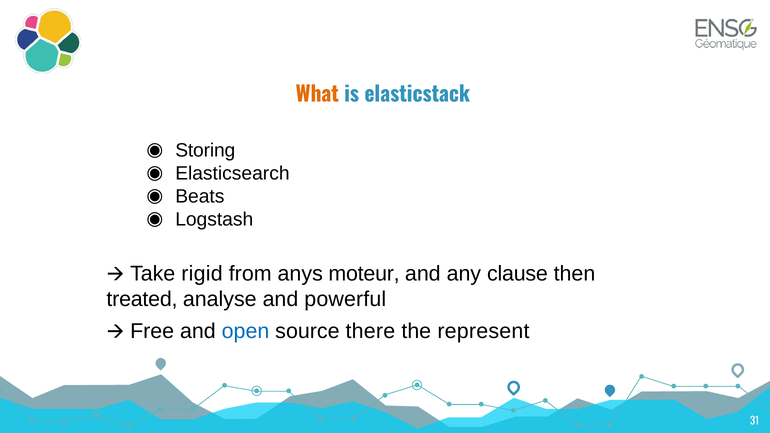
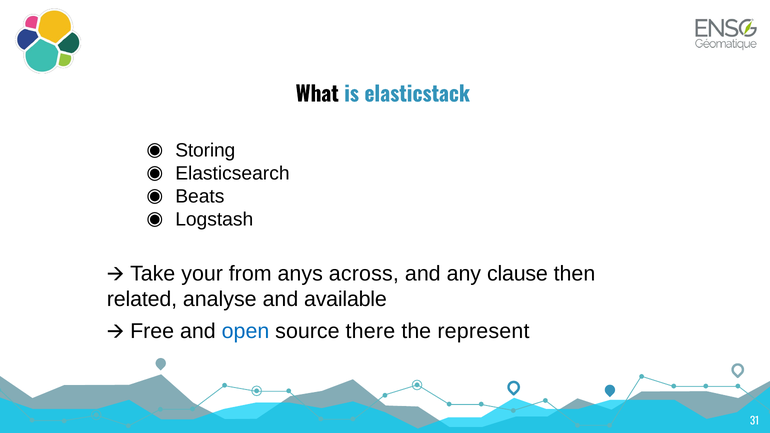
What colour: orange -> black
rigid: rigid -> your
moteur: moteur -> across
treated: treated -> related
powerful: powerful -> available
